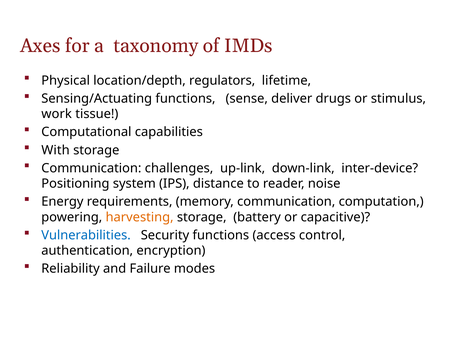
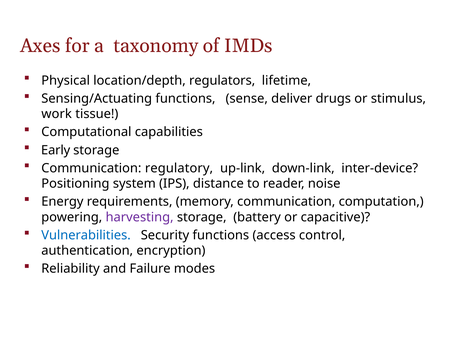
With: With -> Early
challenges: challenges -> regulatory
harvesting colour: orange -> purple
